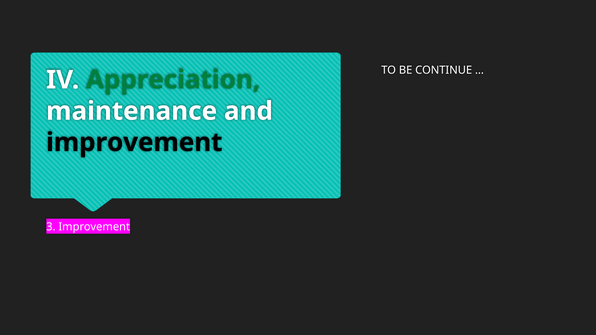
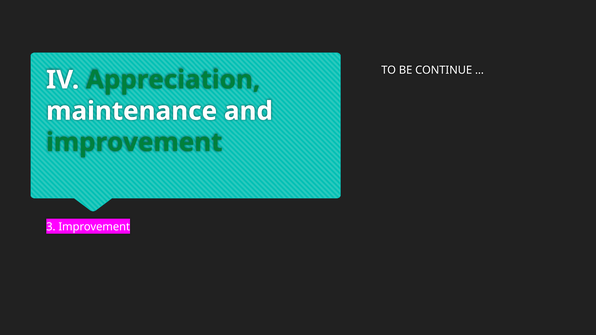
improvement at (134, 143) colour: black -> green
